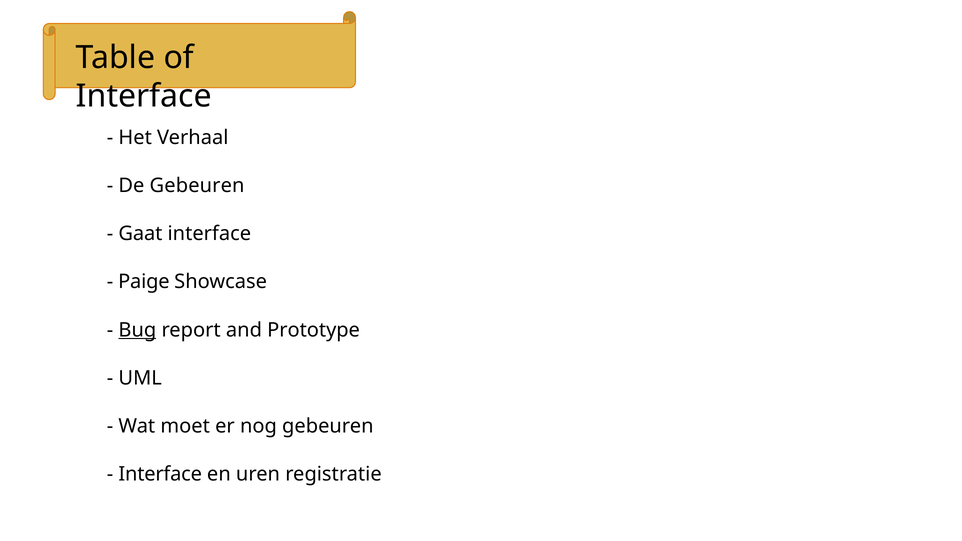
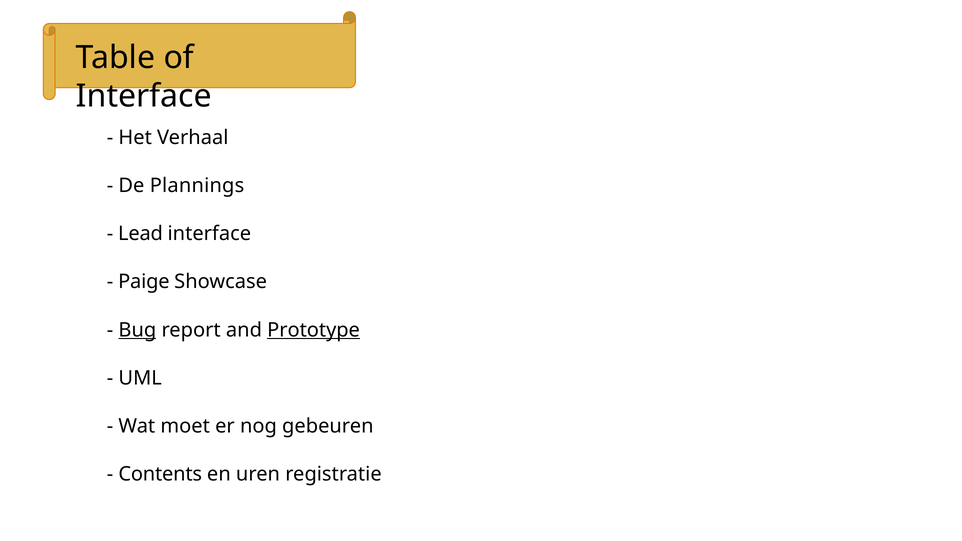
De Gebeuren: Gebeuren -> Plannings
Gaat: Gaat -> Lead
Prototype underline: none -> present
Interface at (160, 474): Interface -> Contents
